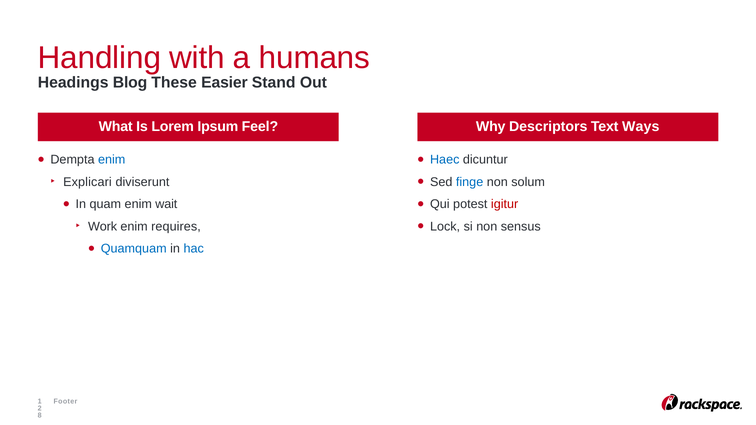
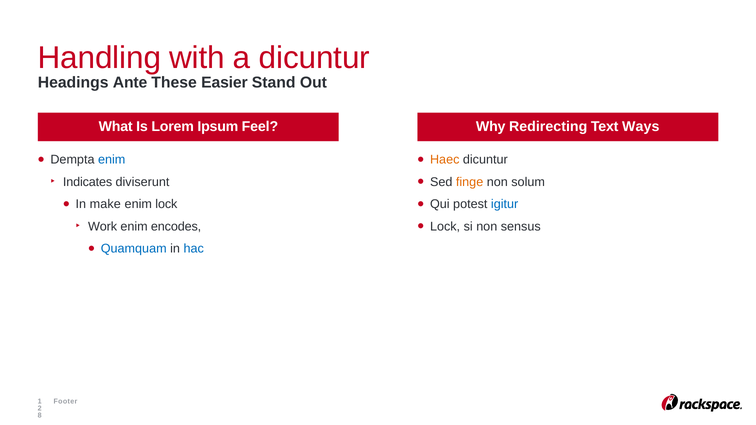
a humans: humans -> dicuntur
Blog: Blog -> Ante
Descriptors: Descriptors -> Redirecting
Haec colour: blue -> orange
finge colour: blue -> orange
Explicari: Explicari -> Indicates
quam: quam -> make
enim wait: wait -> lock
igitur colour: red -> blue
requires: requires -> encodes
